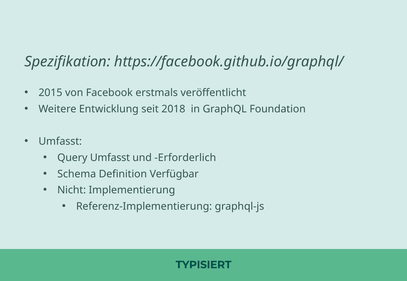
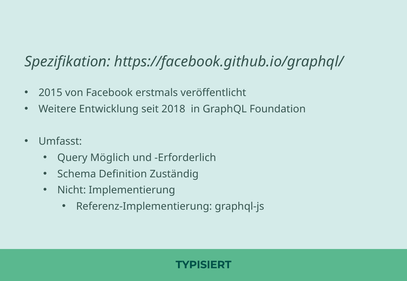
Query Umfasst: Umfasst -> Möglich
Verfügbar: Verfügbar -> Zuständig
